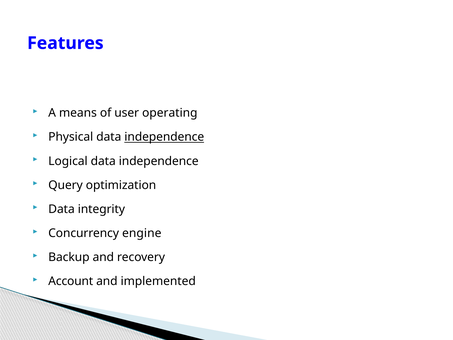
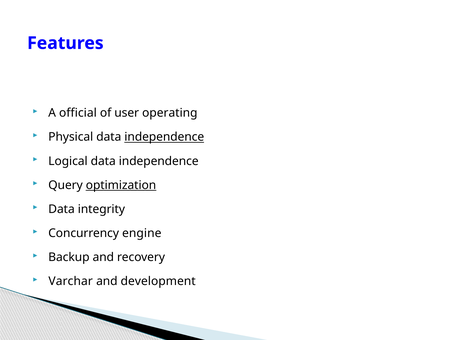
means: means -> official
optimization underline: none -> present
Account: Account -> Varchar
implemented: implemented -> development
